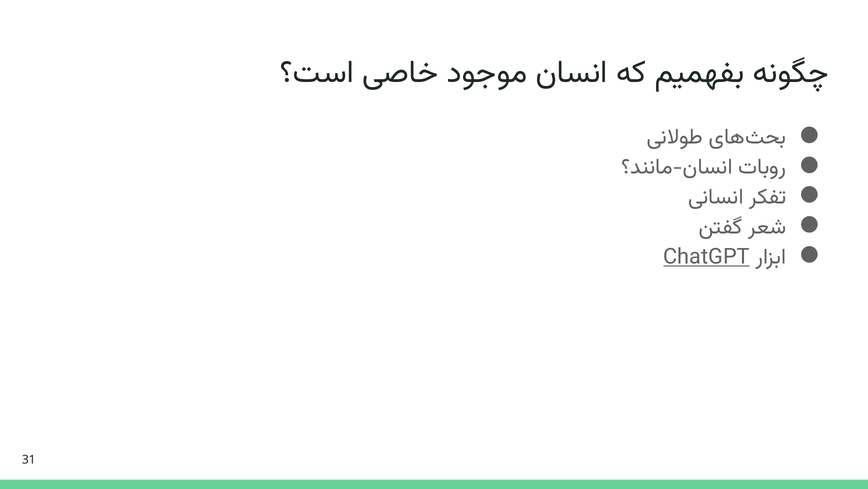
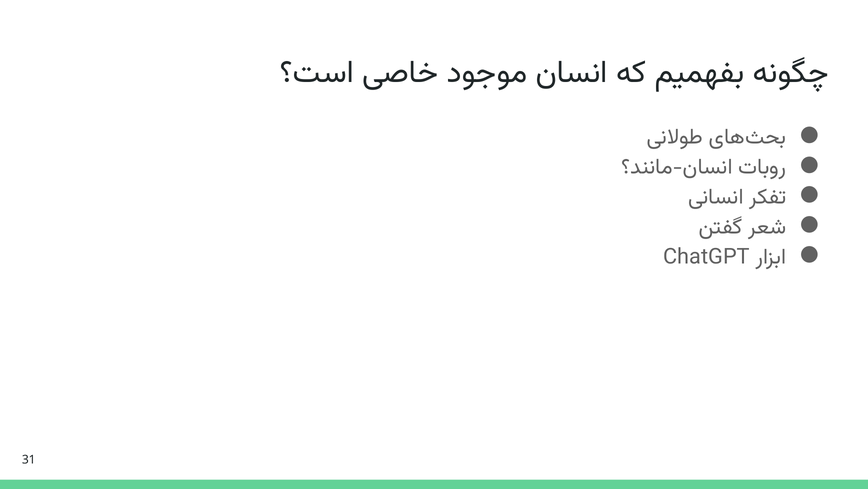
ChatGPT underline: present -> none
